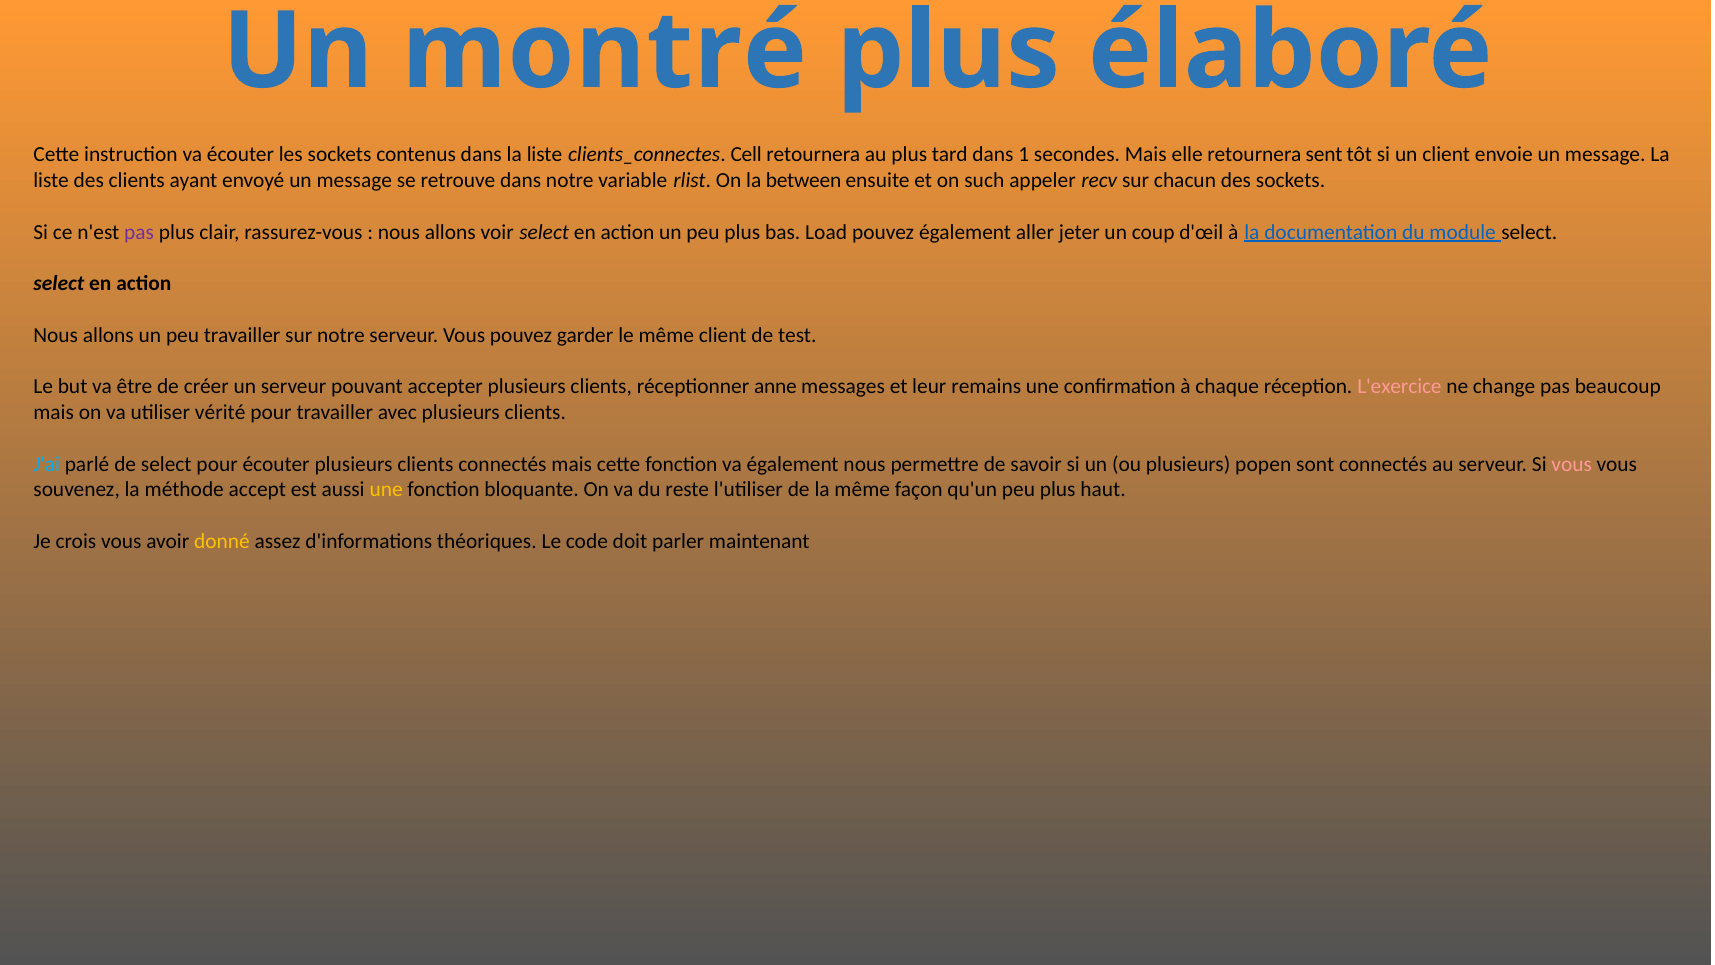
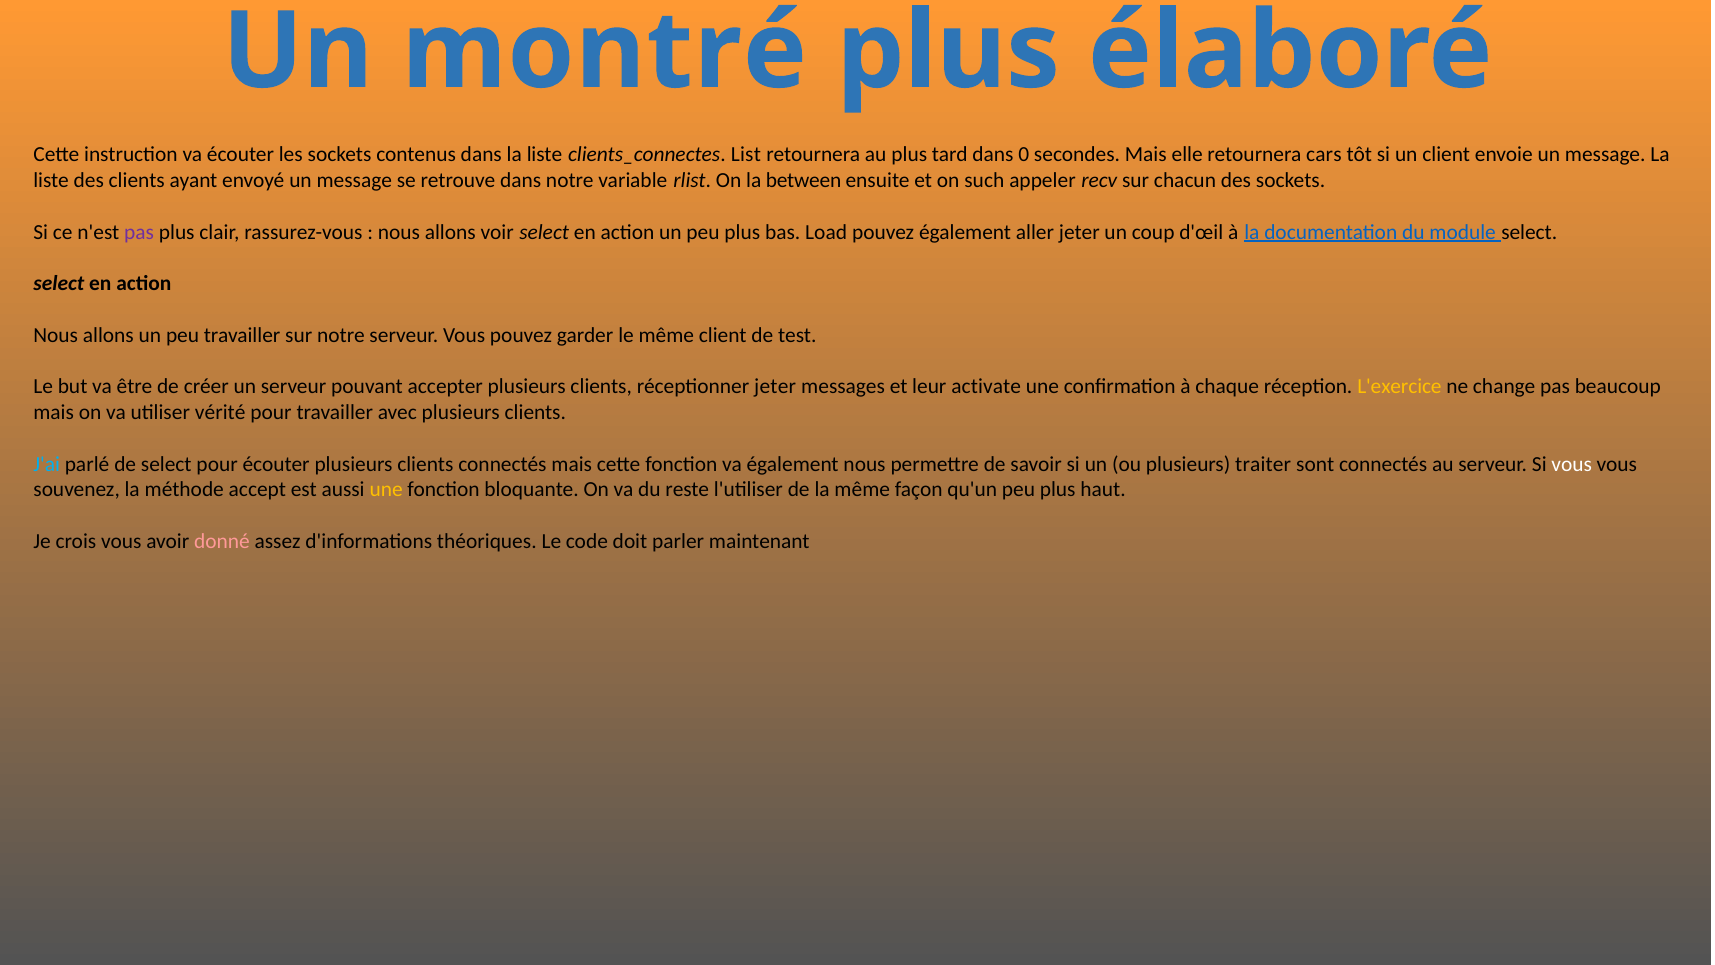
Cell: Cell -> List
1: 1 -> 0
sent: sent -> cars
réceptionner anne: anne -> jeter
remains: remains -> activate
L'exercice colour: pink -> yellow
popen: popen -> traiter
vous at (1572, 464) colour: pink -> white
donné colour: yellow -> pink
